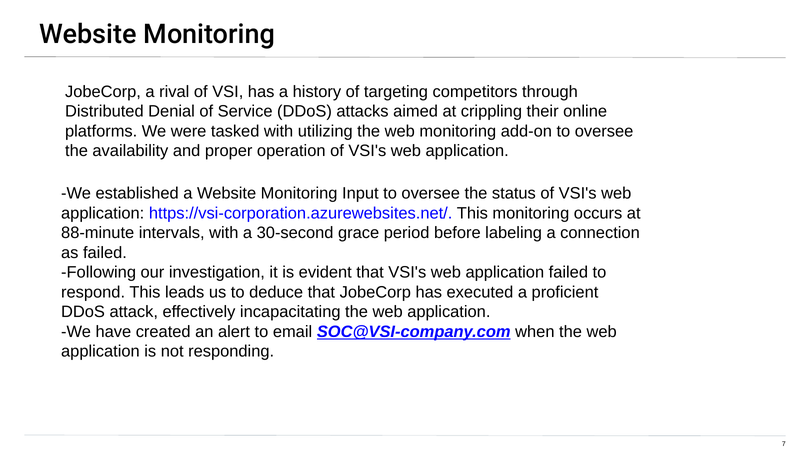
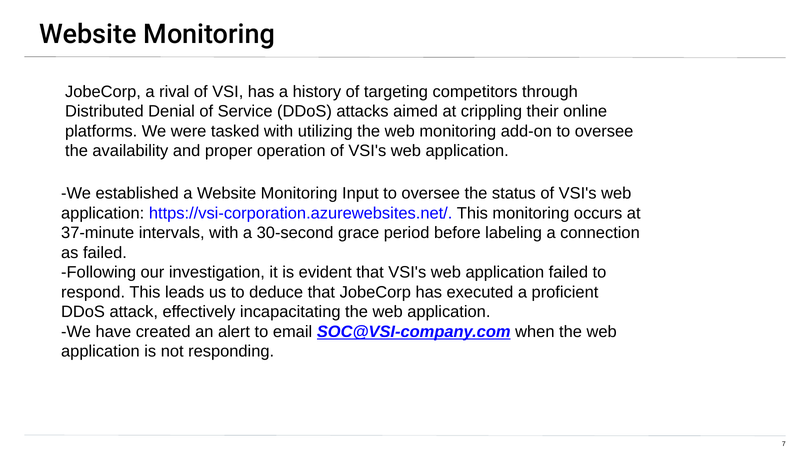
88-minute: 88-minute -> 37-minute
